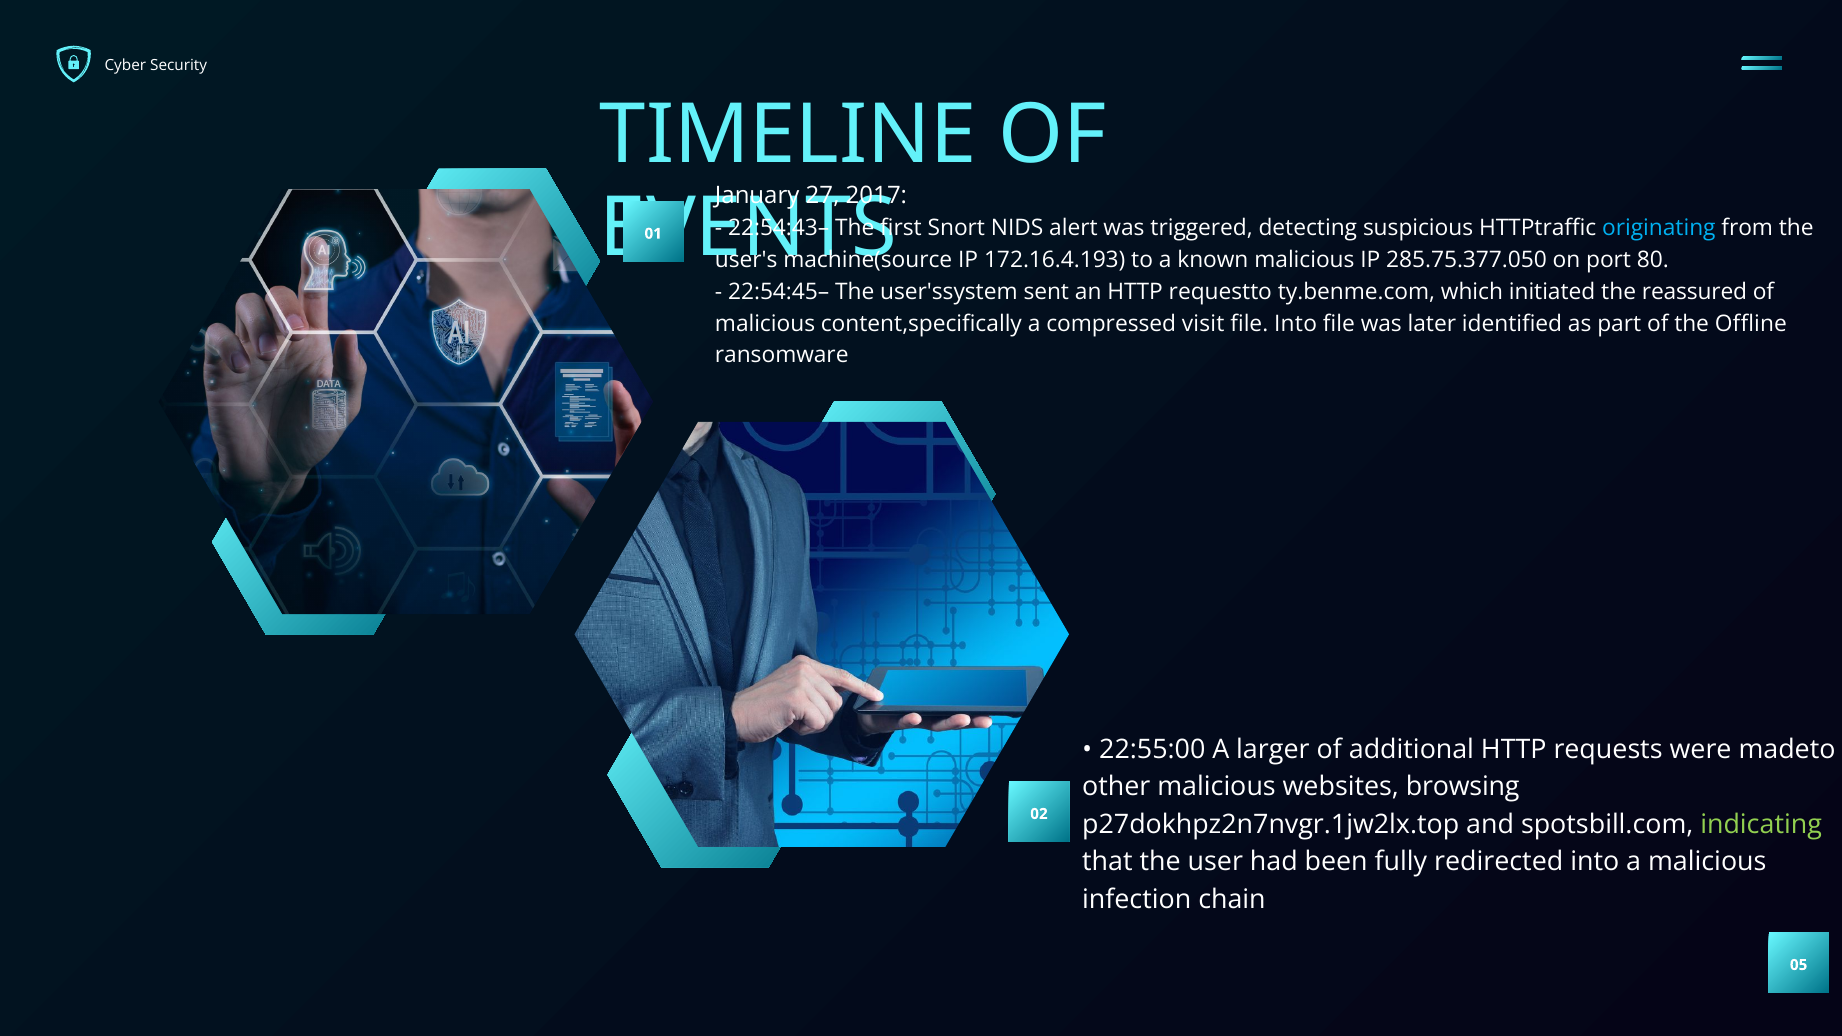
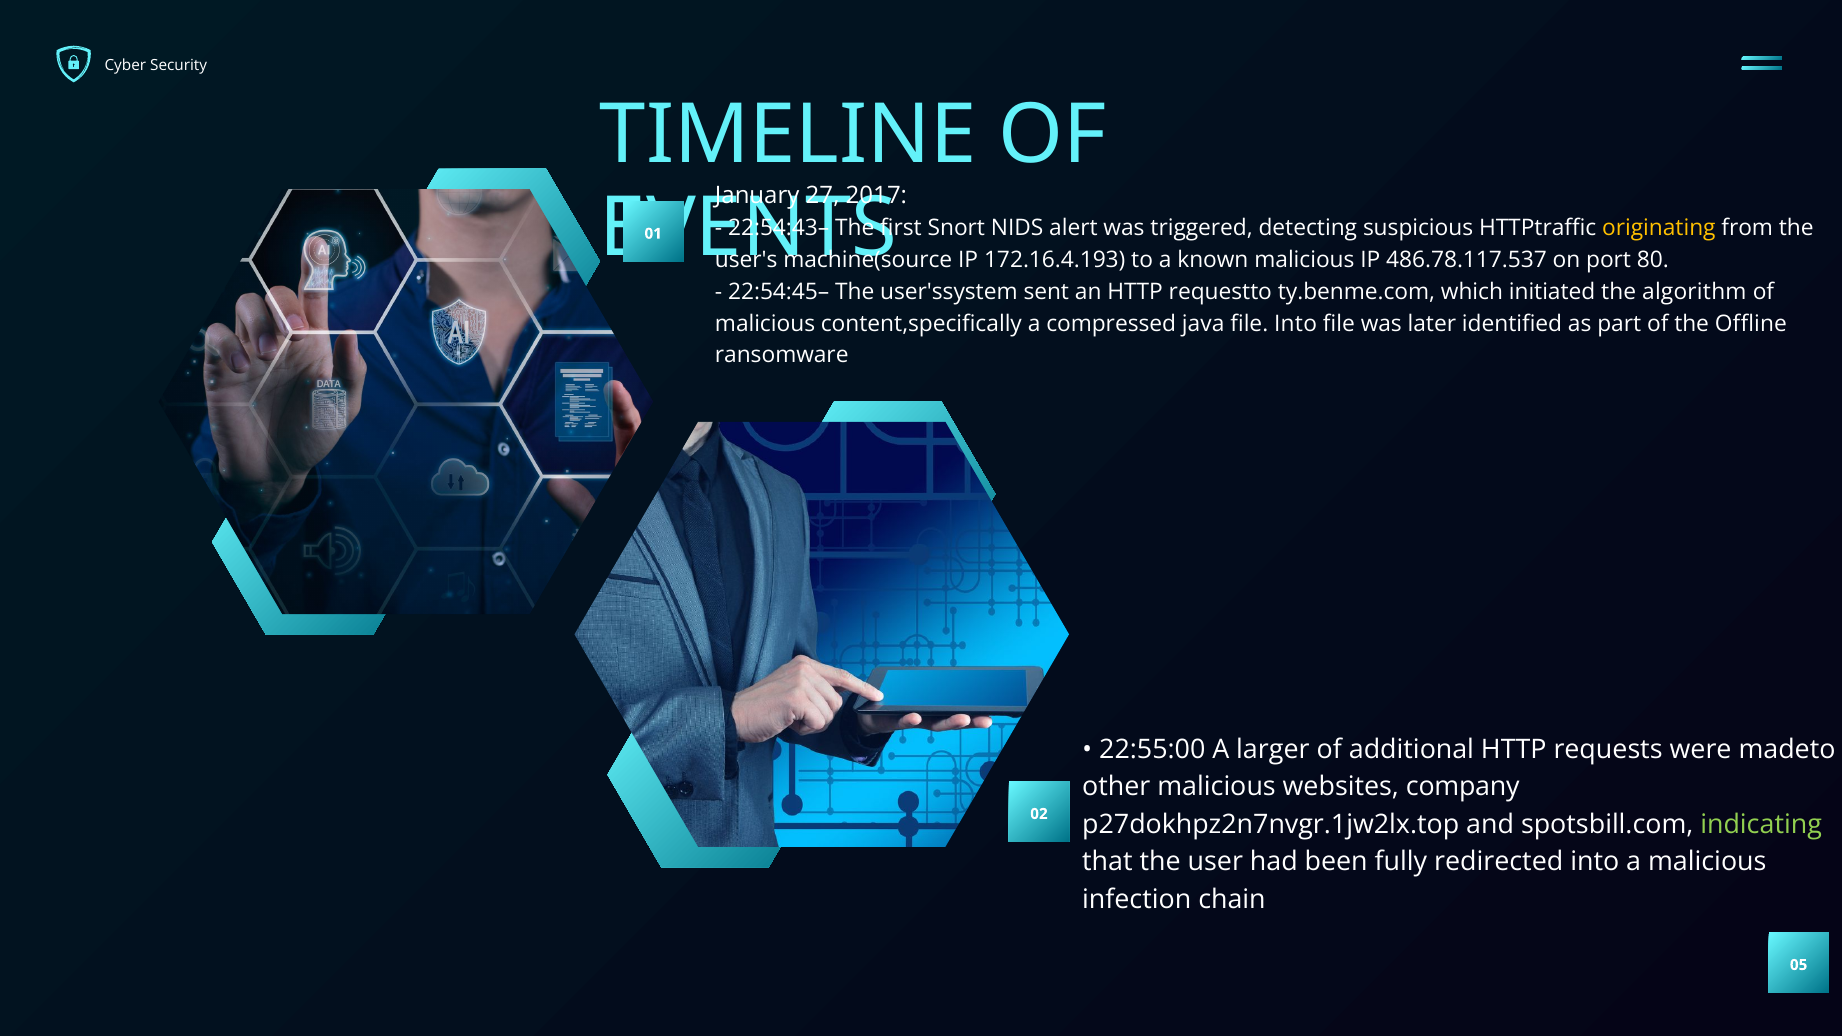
originating colour: light blue -> yellow
285.75.377.050: 285.75.377.050 -> 486.78.117.537
reassured: reassured -> algorithm
visit: visit -> java
browsing: browsing -> company
